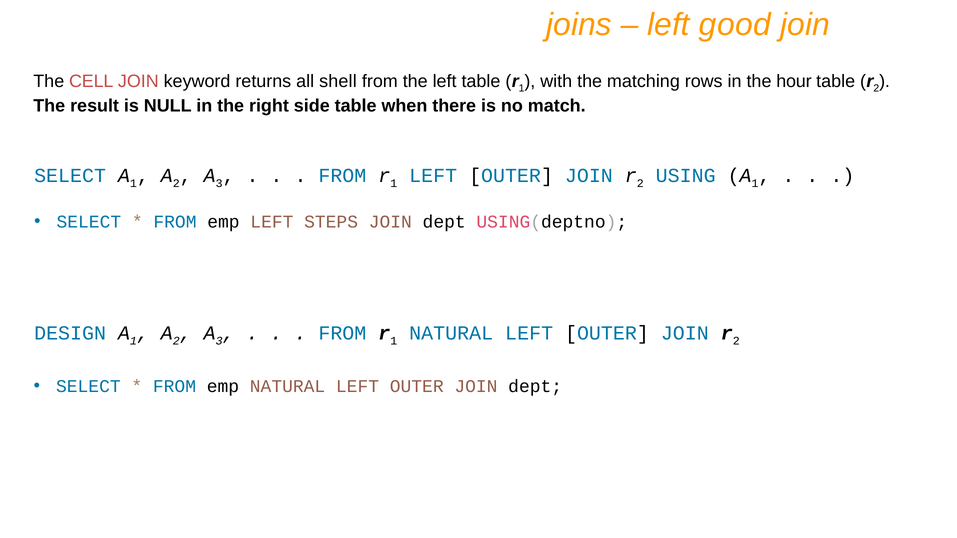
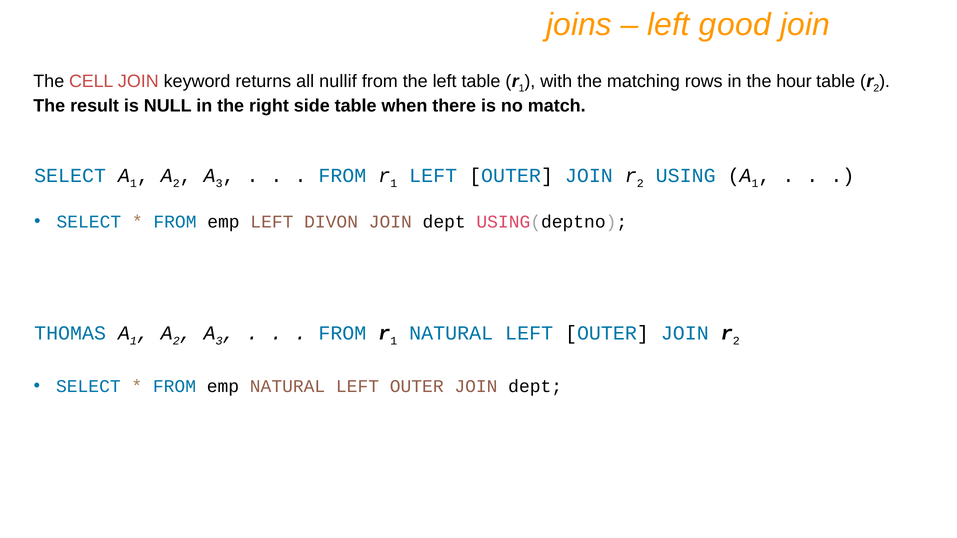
shell: shell -> nullif
STEPS: STEPS -> DIVON
DESIGN: DESIGN -> THOMAS
